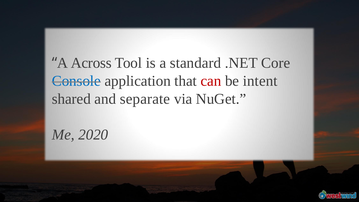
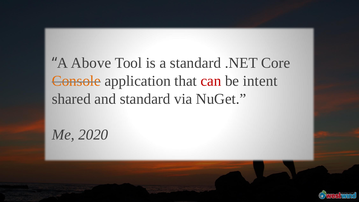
Across: Across -> Above
Console colour: blue -> orange
and separate: separate -> standard
